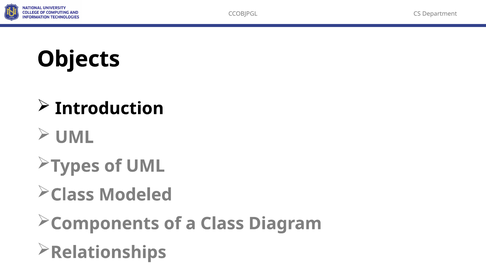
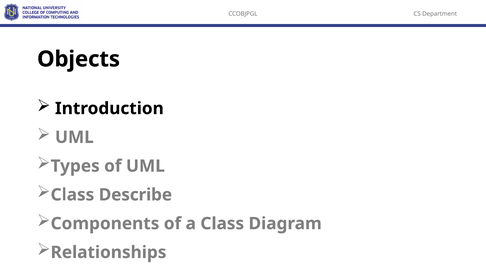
Modeled: Modeled -> Describe
